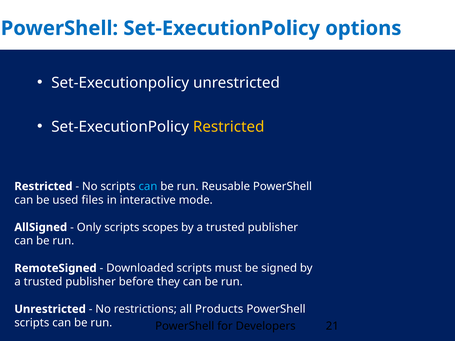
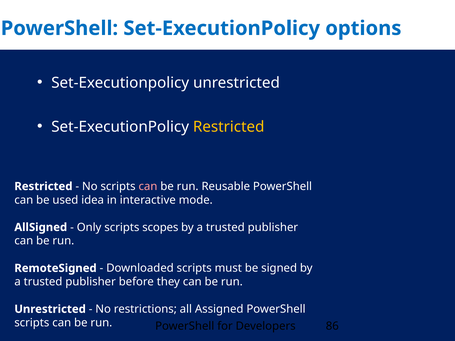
can at (148, 186) colour: light blue -> pink
files: files -> idea
Products: Products -> Assigned
21: 21 -> 86
